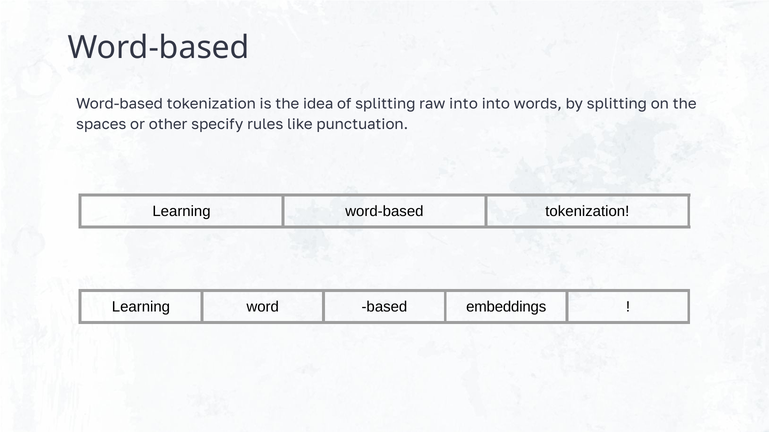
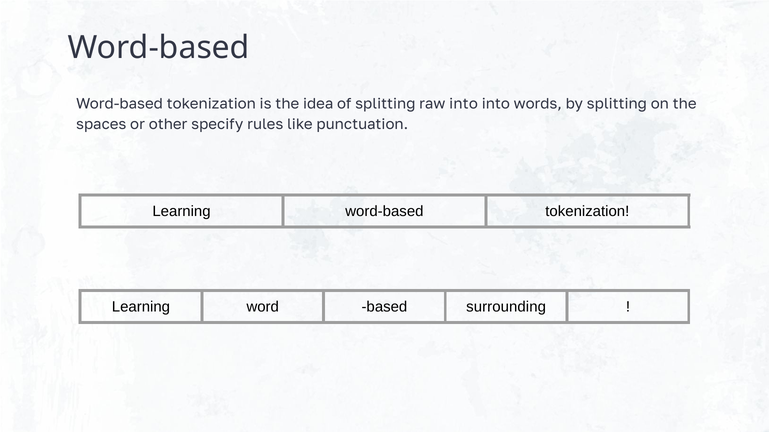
embeddings: embeddings -> surrounding
